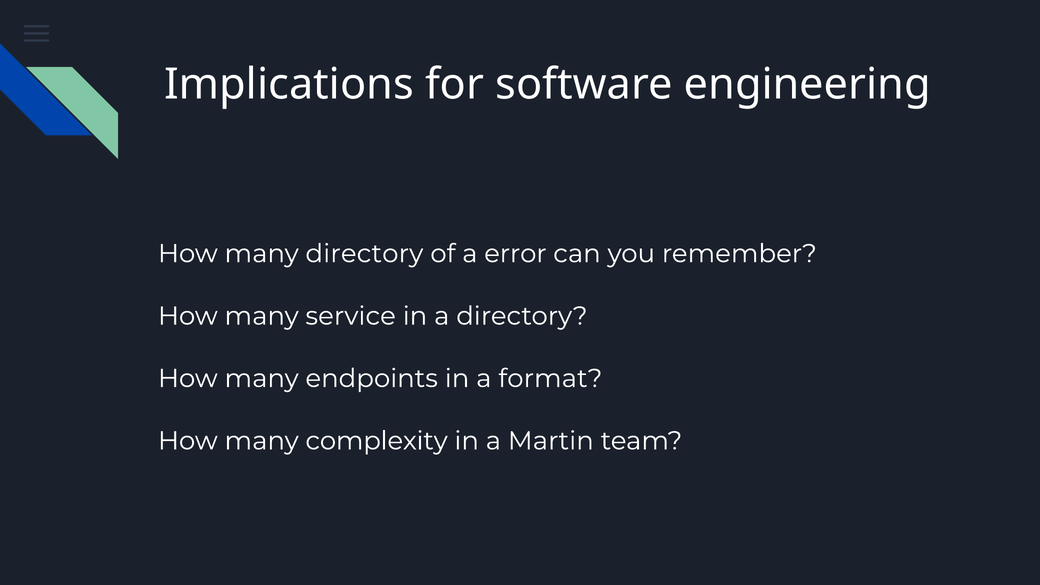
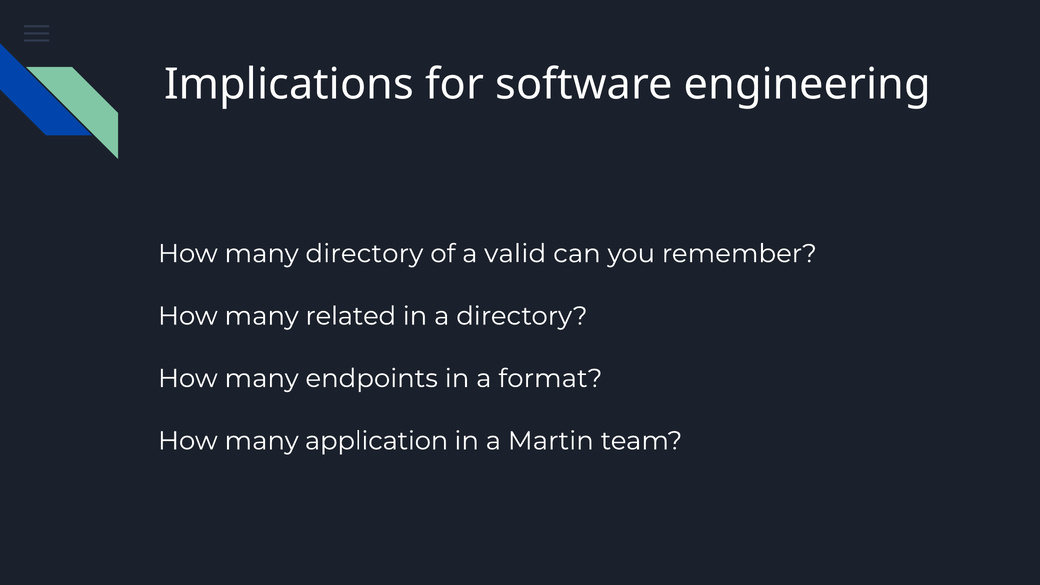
error: error -> valid
service: service -> related
complexity: complexity -> application
